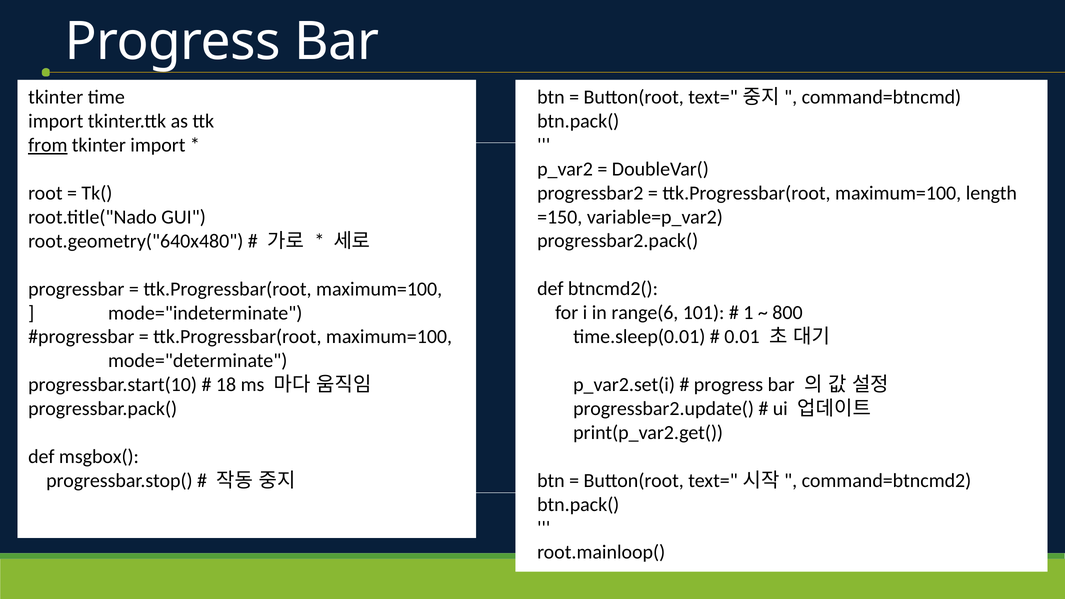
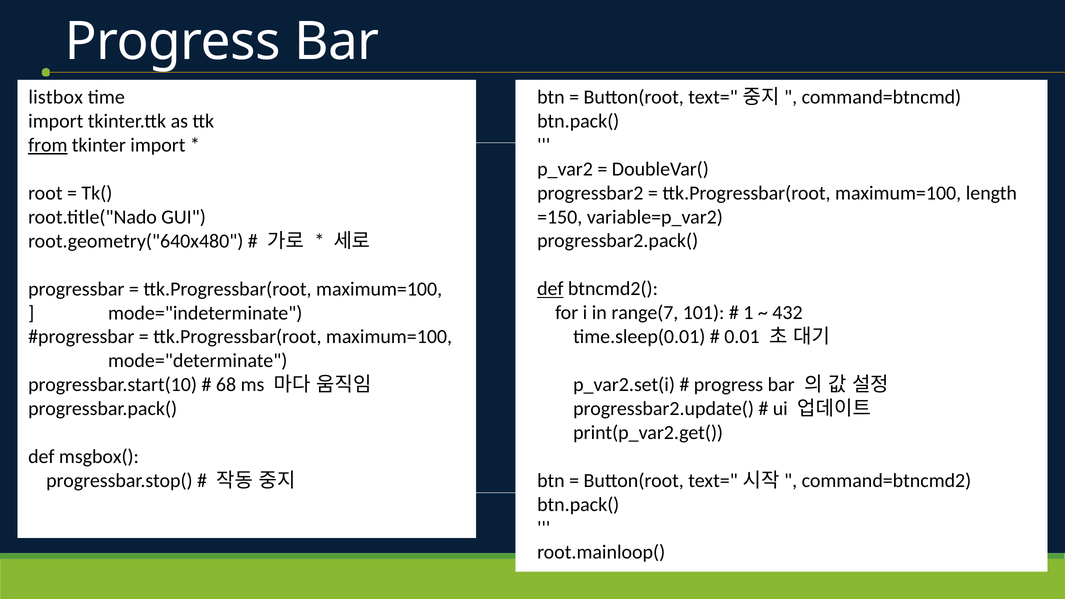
tkinter at (56, 97): tkinter -> listbox
def at (550, 289) underline: none -> present
range(6: range(6 -> range(7
800: 800 -> 432
18: 18 -> 68
